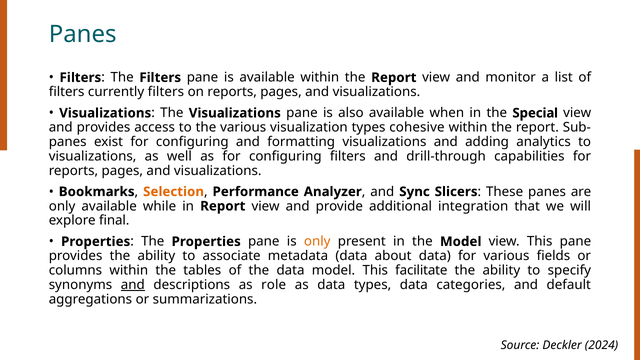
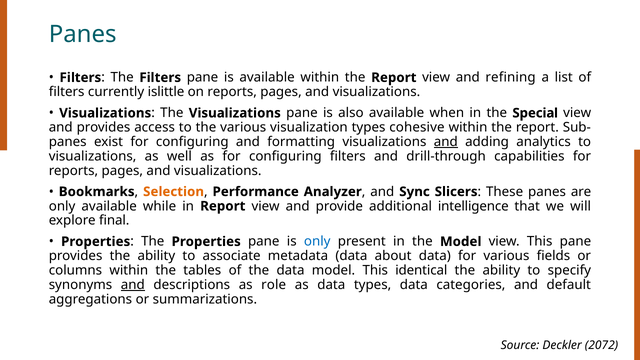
monitor: monitor -> refining
currently filters: filters -> islittle
and at (446, 142) underline: none -> present
integration: integration -> intelligence
only at (317, 242) colour: orange -> blue
facilitate: facilitate -> identical
2024: 2024 -> 2072
